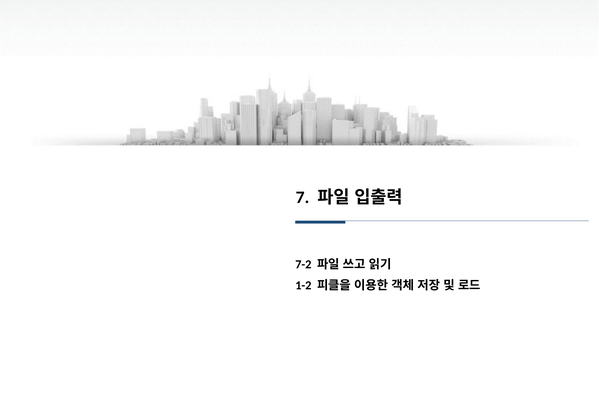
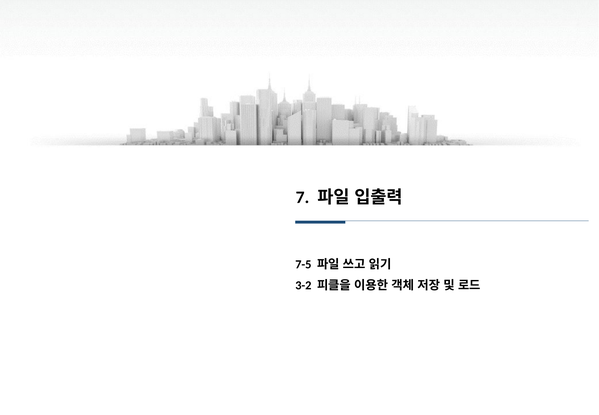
7-2: 7-2 -> 7-5
1-2: 1-2 -> 3-2
